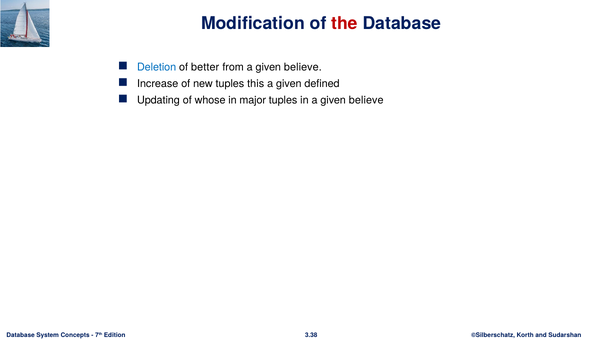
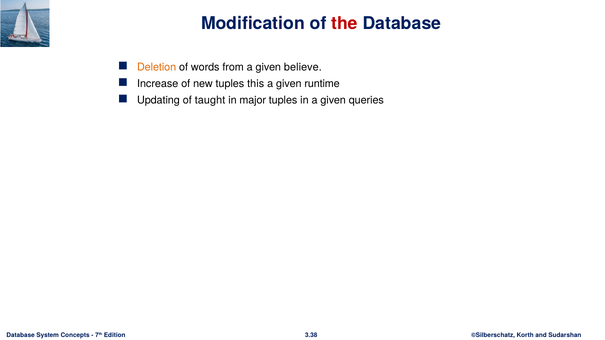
Deletion colour: blue -> orange
better: better -> words
defined: defined -> runtime
whose: whose -> taught
in a given believe: believe -> queries
